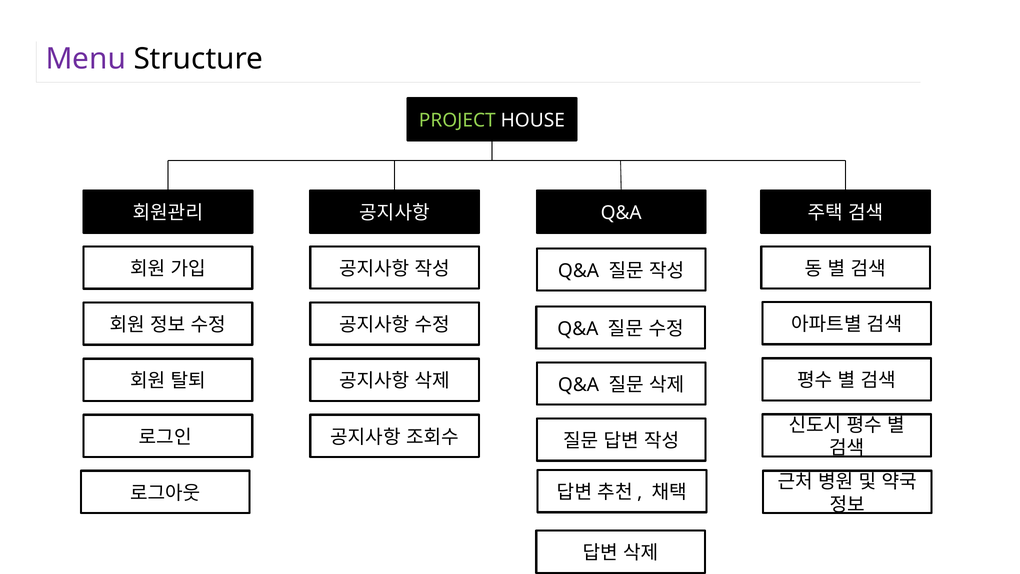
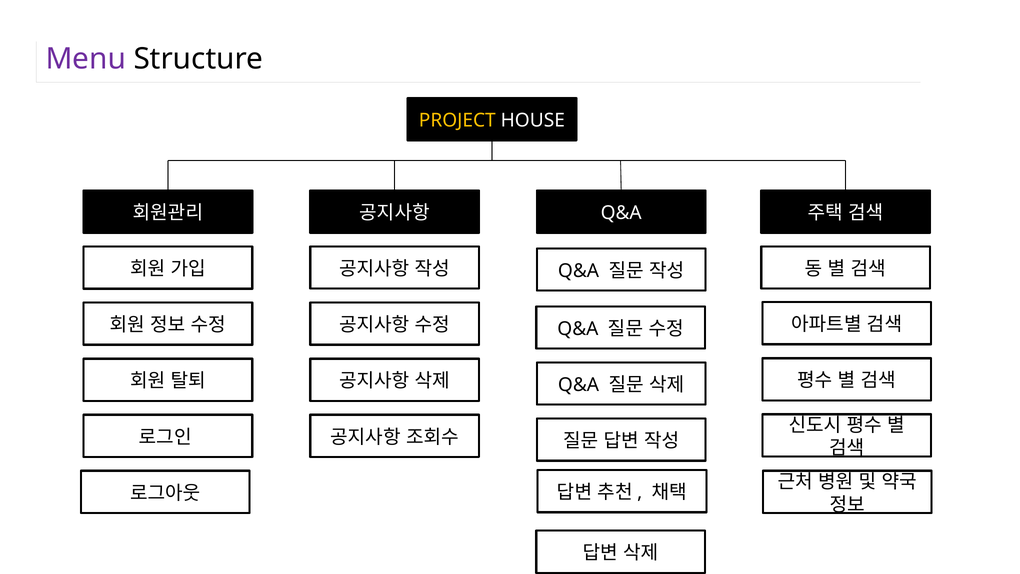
PROJECT colour: light green -> yellow
